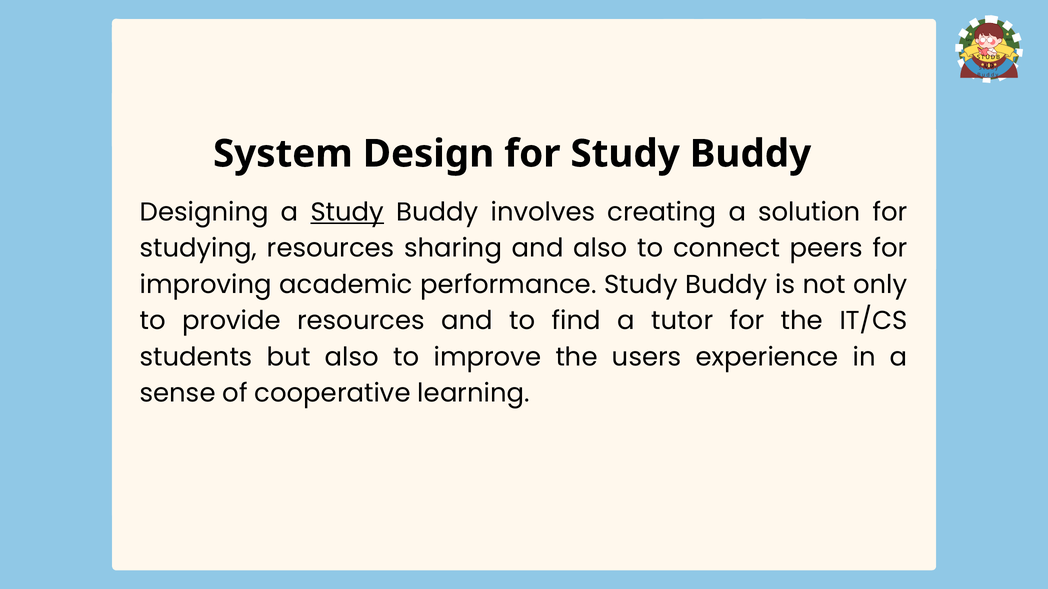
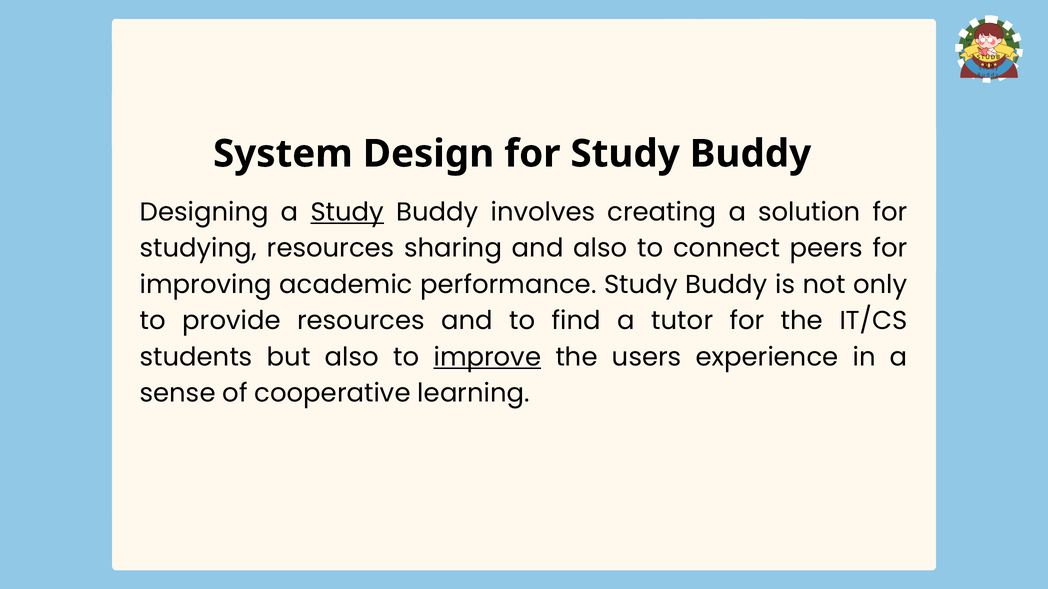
improve underline: none -> present
